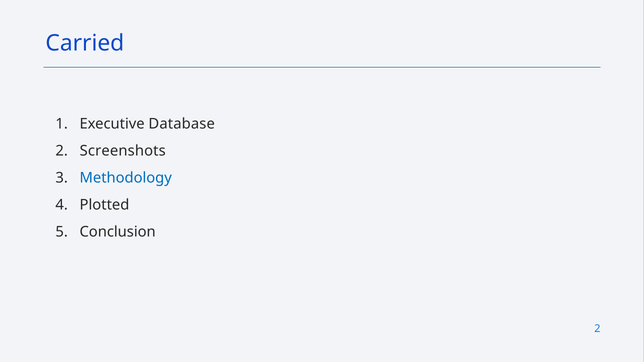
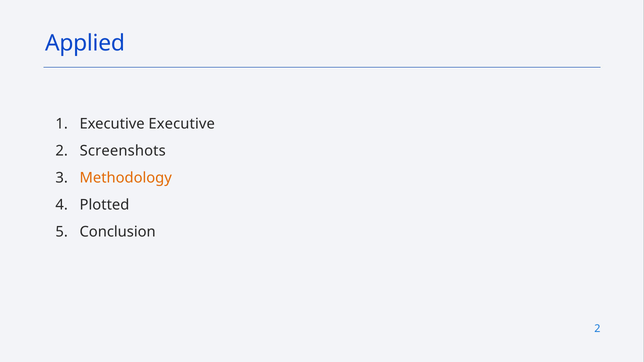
Carried: Carried -> Applied
Executive Database: Database -> Executive
Methodology colour: blue -> orange
